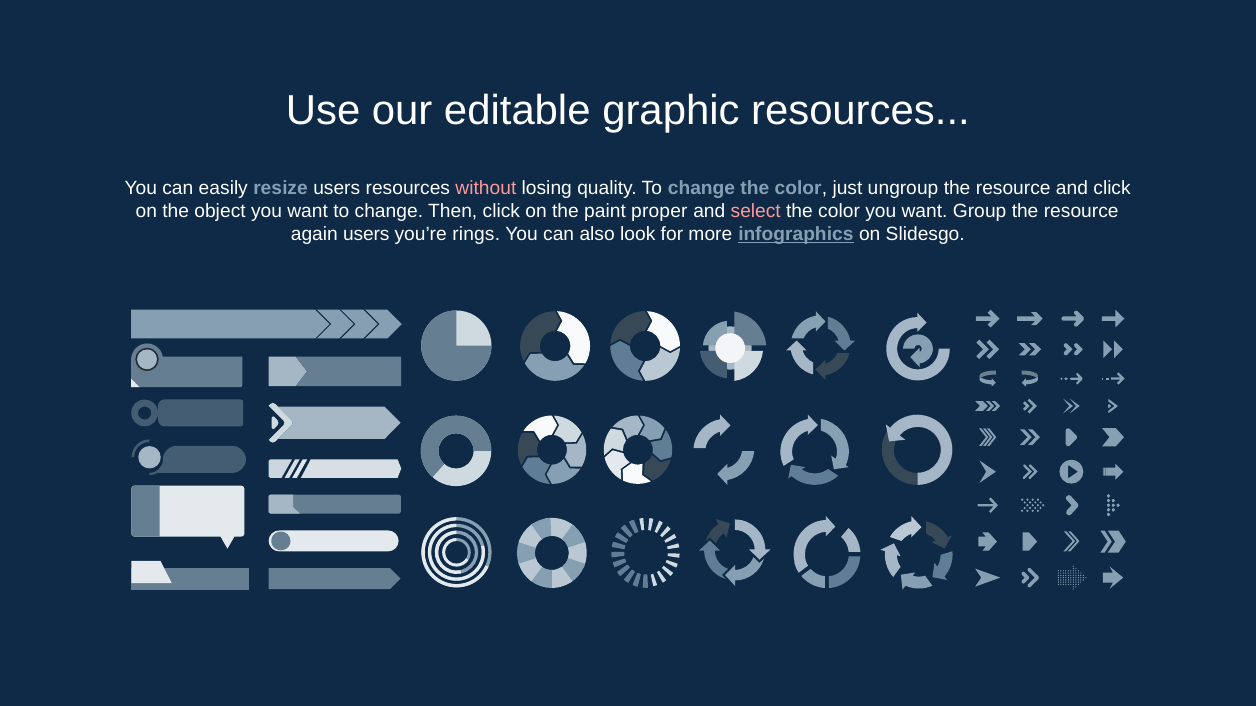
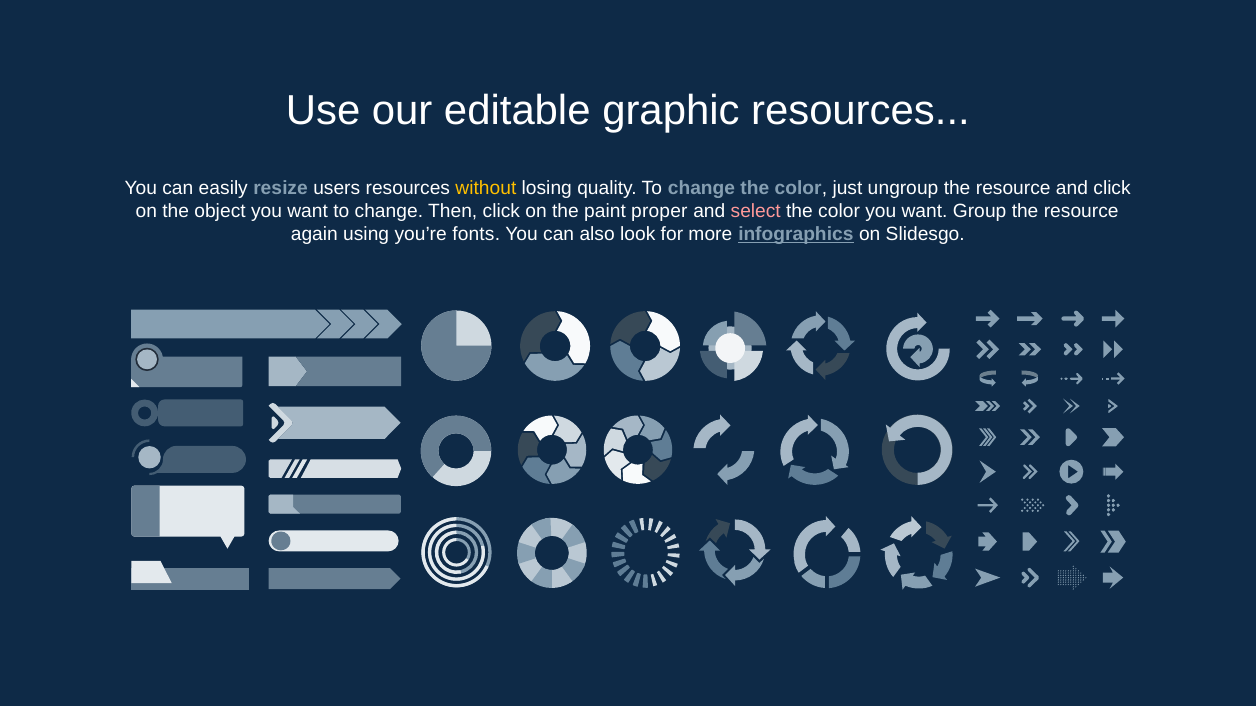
without colour: pink -> yellow
again users: users -> using
rings: rings -> fonts
